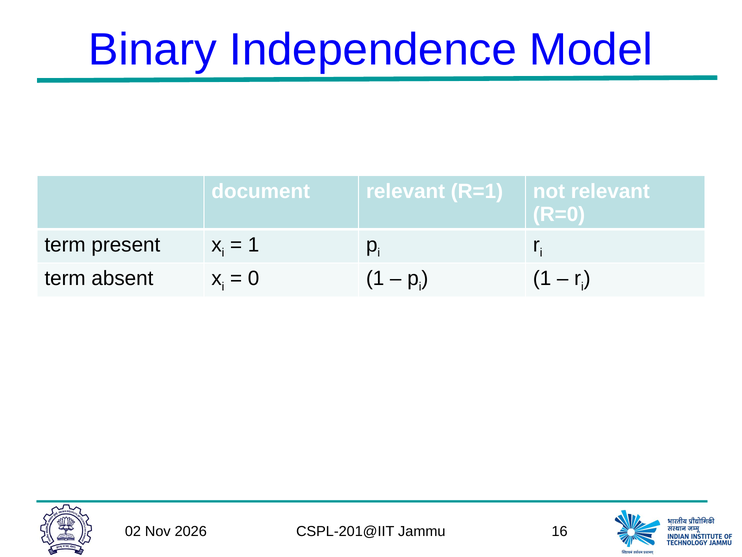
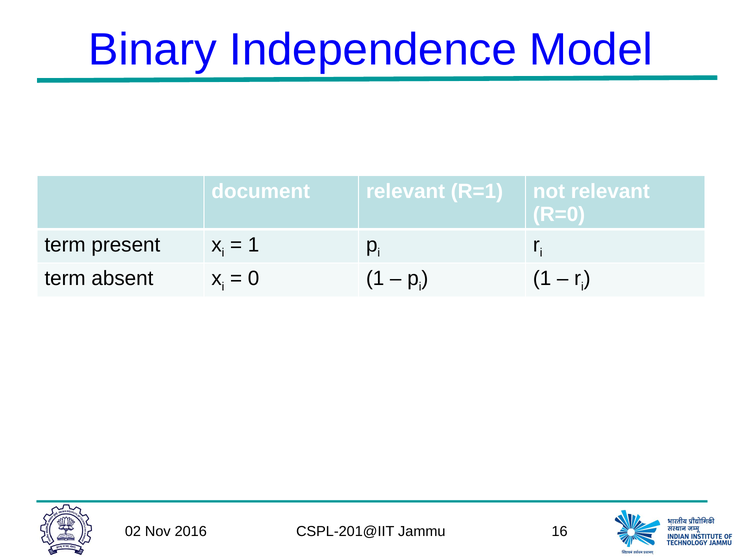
2026: 2026 -> 2016
